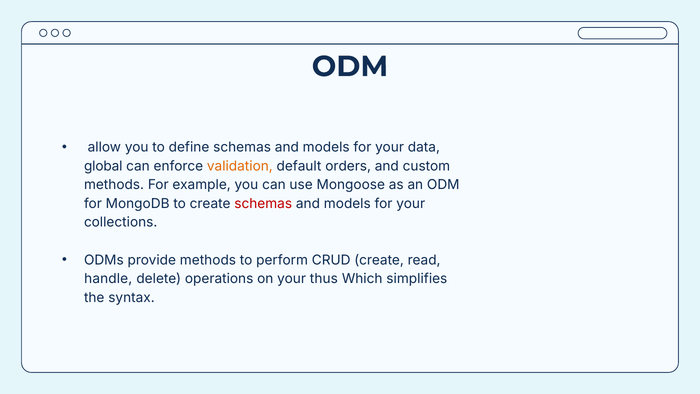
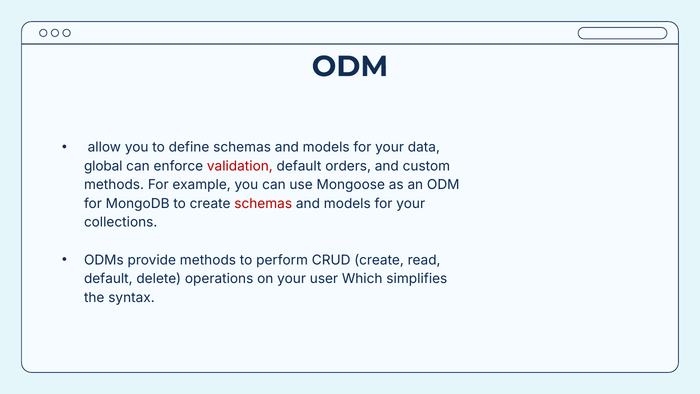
validation colour: orange -> red
handle at (108, 279): handle -> default
thus: thus -> user
